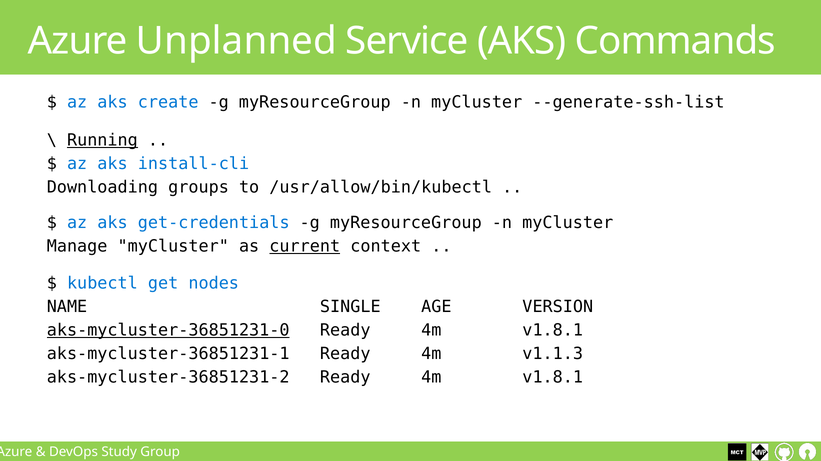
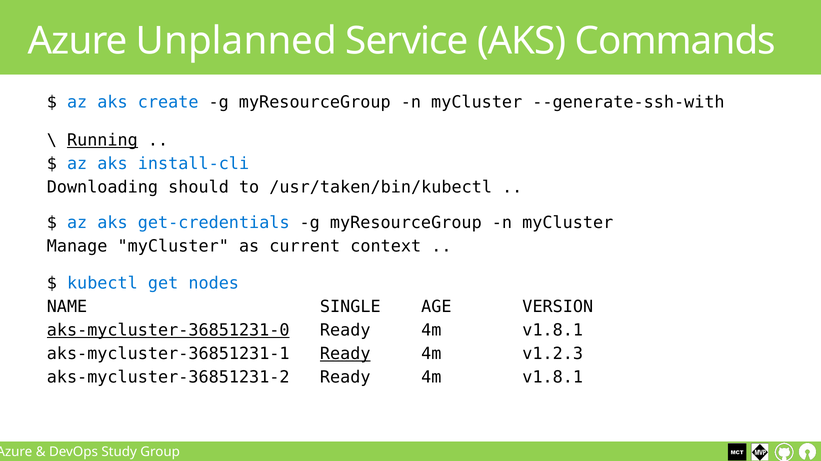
--generate-ssh-list: --generate-ssh-list -> --generate-ssh-with
groups: groups -> should
/usr/allow/bin/kubectl: /usr/allow/bin/kubectl -> /usr/taken/bin/kubectl
current underline: present -> none
Ready at (345, 354) underline: none -> present
v1.1.3: v1.1.3 -> v1.2.3
